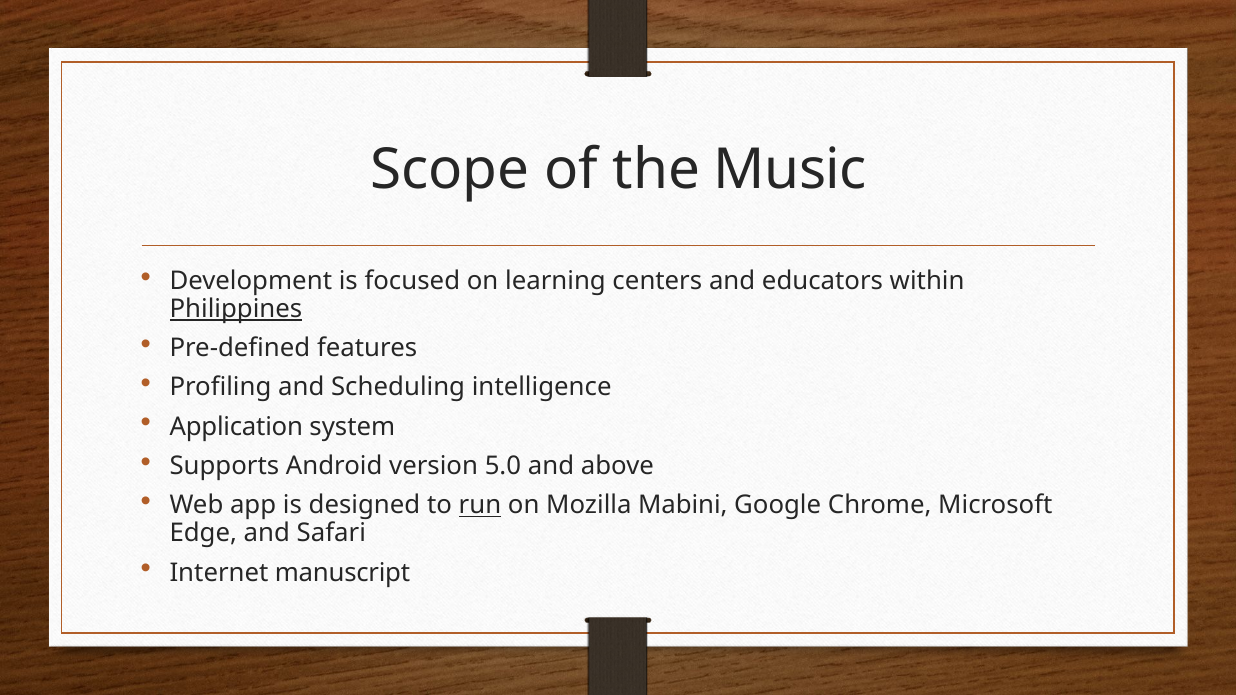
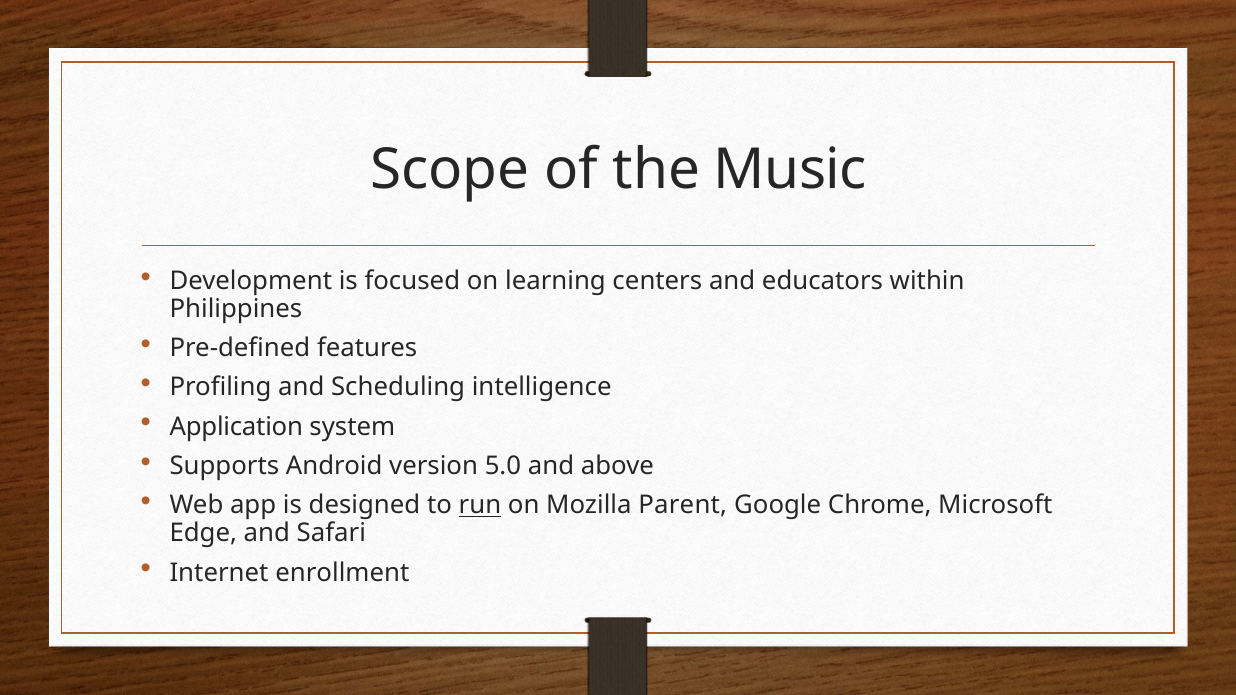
Philippines underline: present -> none
Mabini: Mabini -> Parent
manuscript: manuscript -> enrollment
